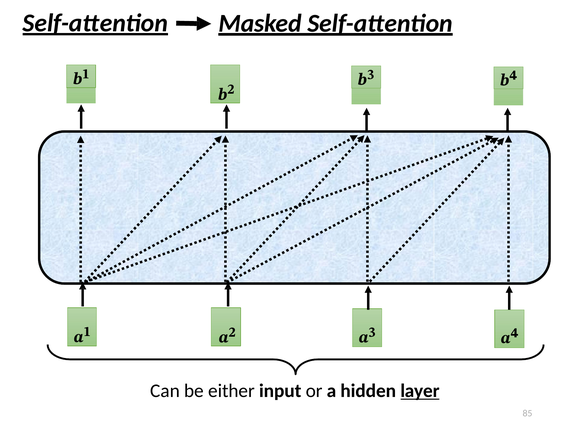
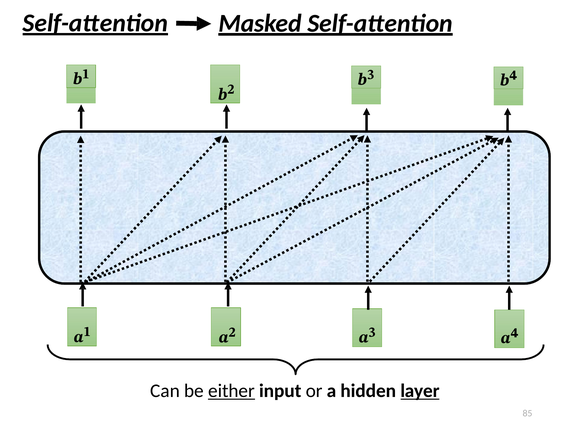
either underline: none -> present
